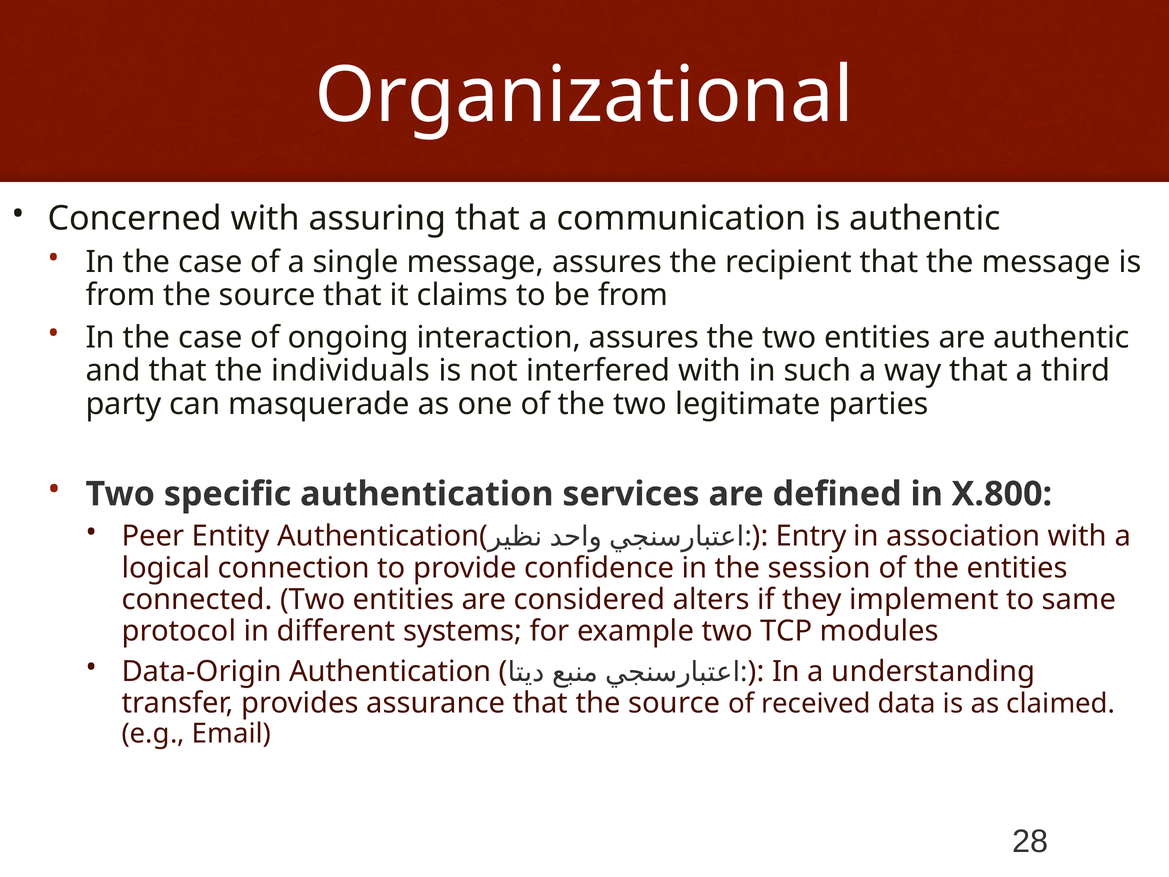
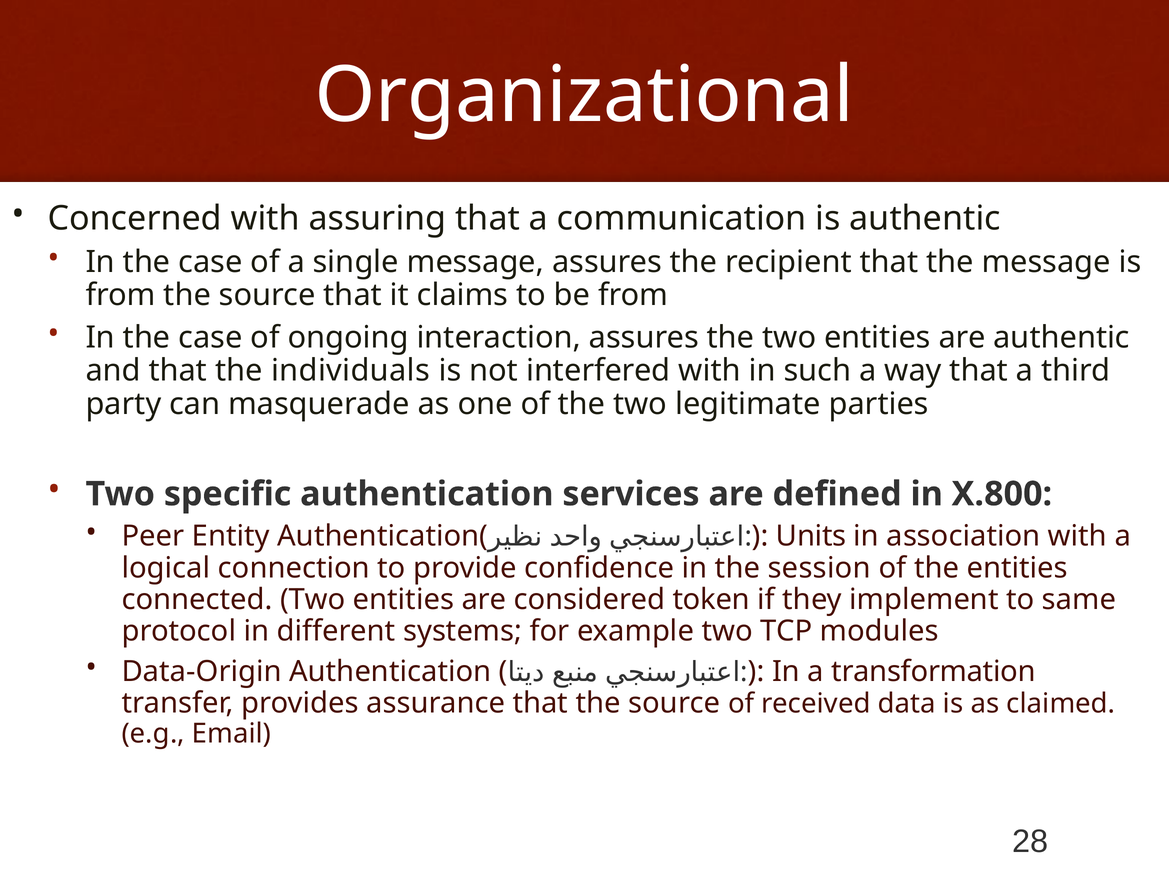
Entry: Entry -> Units
alters: alters -> token
understanding: understanding -> transformation
